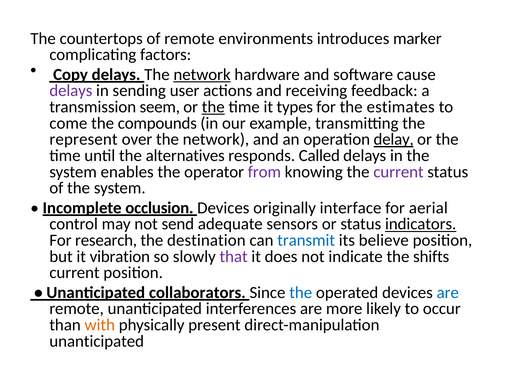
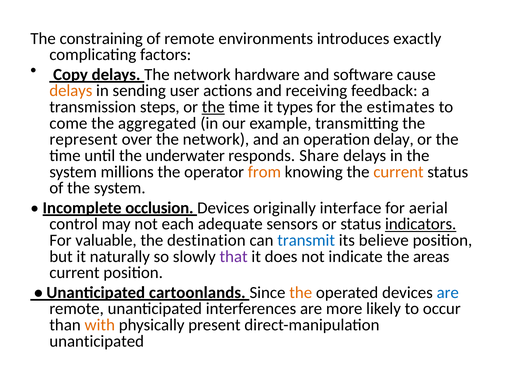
countertops: countertops -> constraining
marker: marker -> exactly
network at (202, 74) underline: present -> none
delays at (71, 91) colour: purple -> orange
seem: seem -> steps
compounds: compounds -> aggregated
delay underline: present -> none
alternatives: alternatives -> underwater
Called: Called -> Share
enables: enables -> millions
from colour: purple -> orange
current at (398, 172) colour: purple -> orange
send: send -> each
research: research -> valuable
vibration: vibration -> naturally
shifts: shifts -> areas
collaborators: collaborators -> cartoonlands
the at (301, 292) colour: blue -> orange
